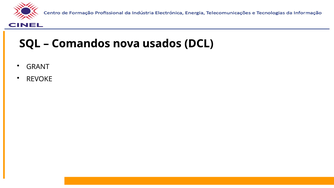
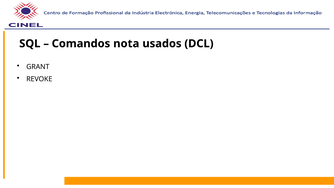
nova: nova -> nota
